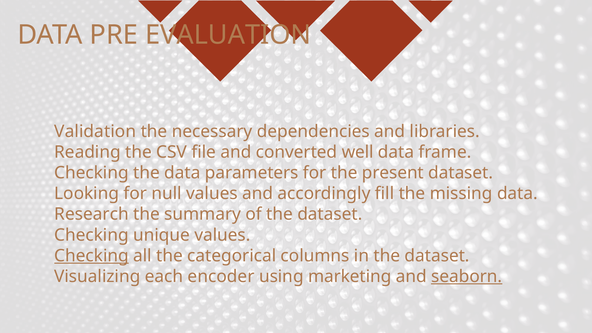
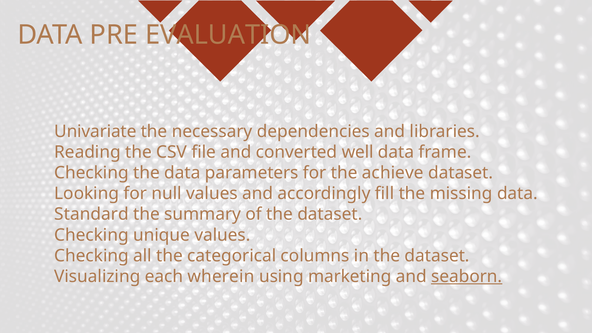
Validation: Validation -> Univariate
present: present -> achieve
Research: Research -> Standard
Checking at (92, 256) underline: present -> none
encoder: encoder -> wherein
